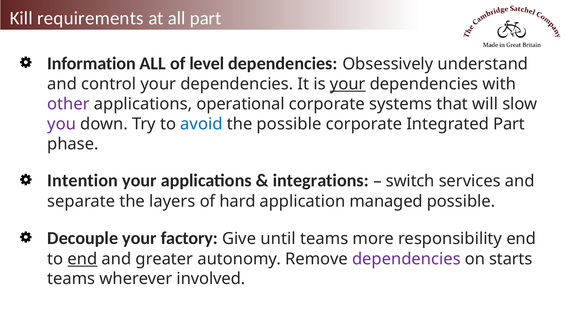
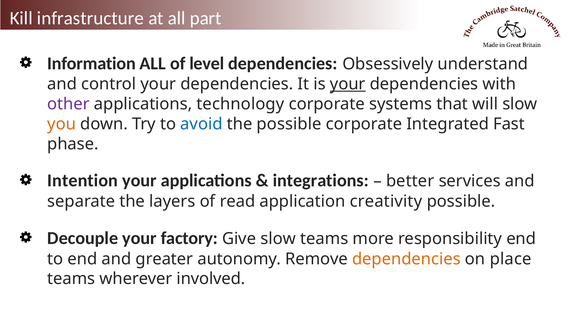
requirements: requirements -> infrastructure
operational: operational -> technology
you colour: purple -> orange
Integrated Part: Part -> Fast
switch: switch -> better
hard: hard -> read
managed: managed -> creativity
Give until: until -> slow
end at (82, 258) underline: present -> none
dependencies at (406, 258) colour: purple -> orange
starts: starts -> place
